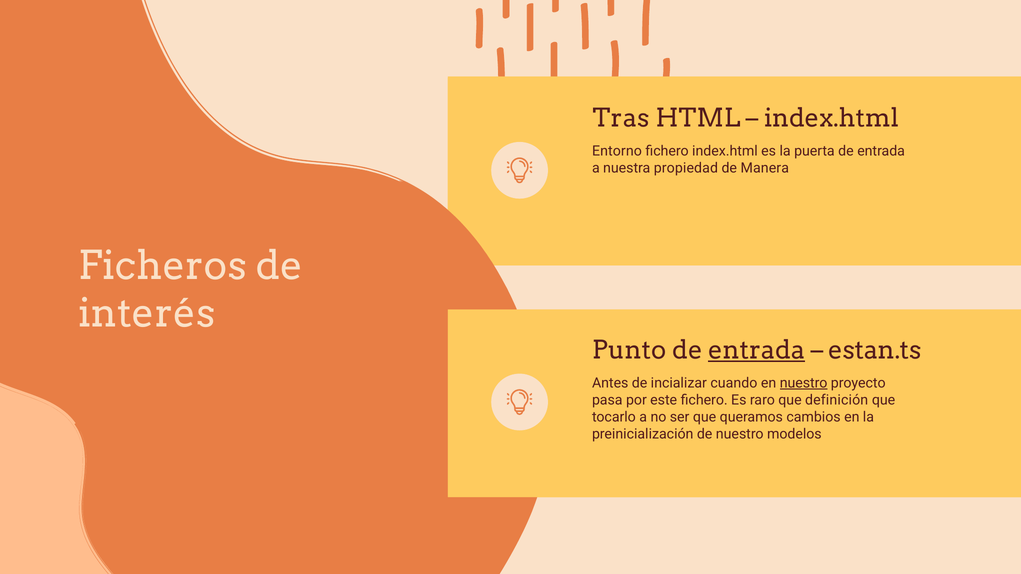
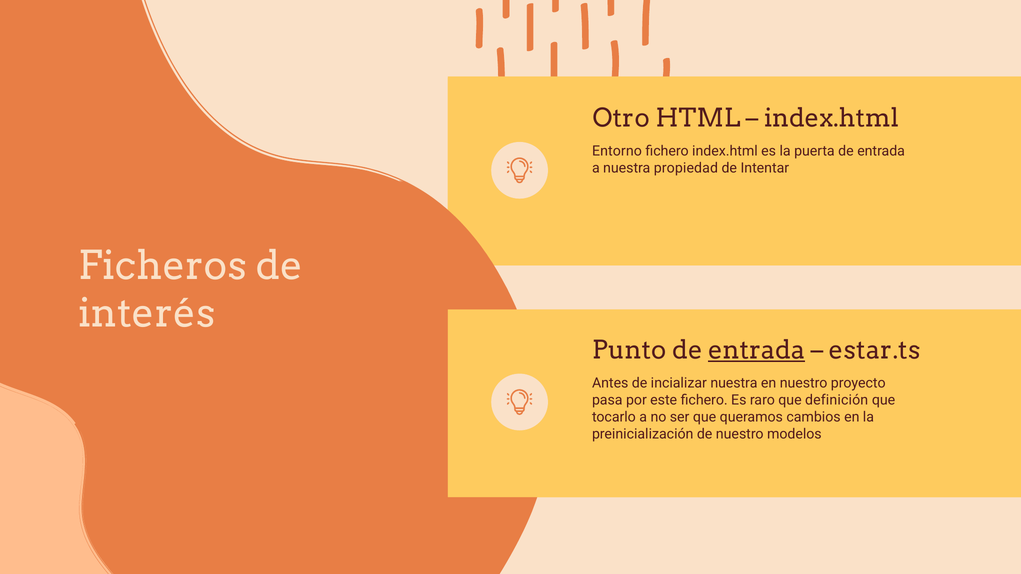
Tras: Tras -> Otro
Manera: Manera -> Intentar
estan.ts: estan.ts -> estar.ts
incializar cuando: cuando -> nuestra
nuestro at (804, 383) underline: present -> none
